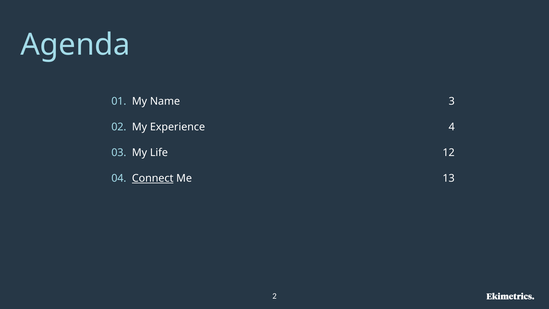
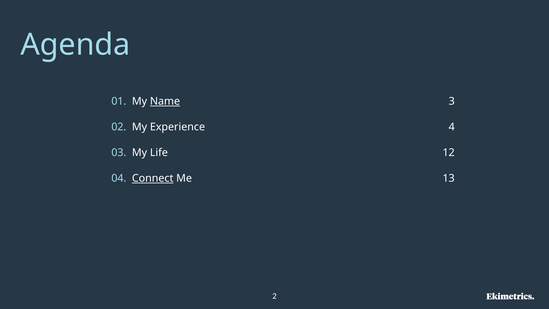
Name underline: none -> present
